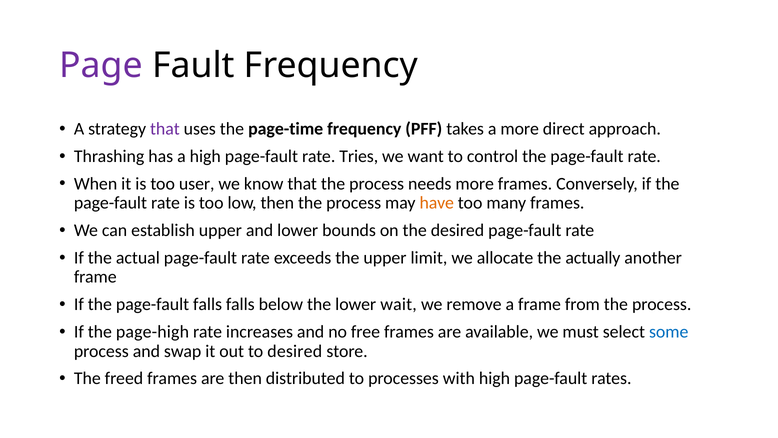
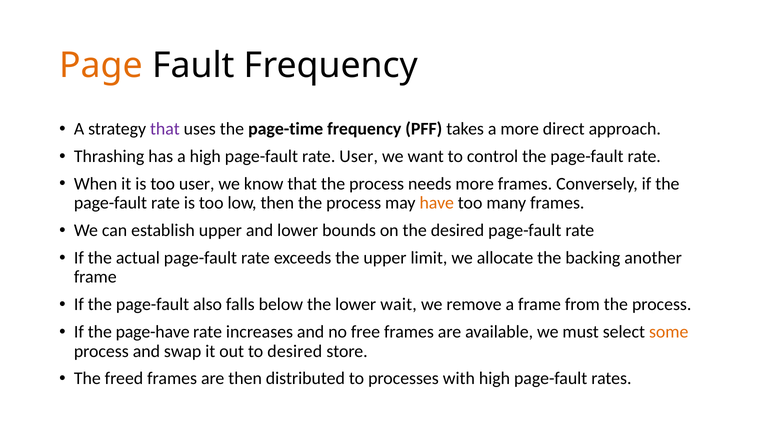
Page colour: purple -> orange
rate Tries: Tries -> User
actually: actually -> backing
page-fault falls: falls -> also
page-high: page-high -> page-have
some colour: blue -> orange
